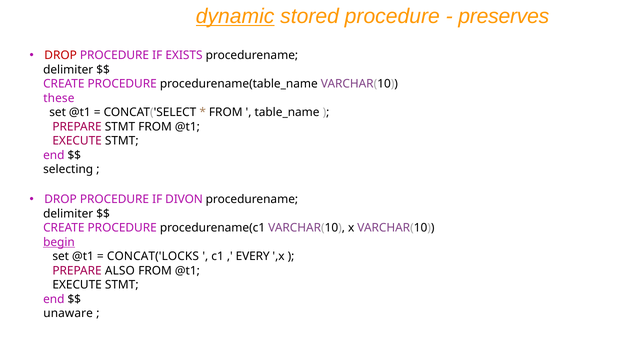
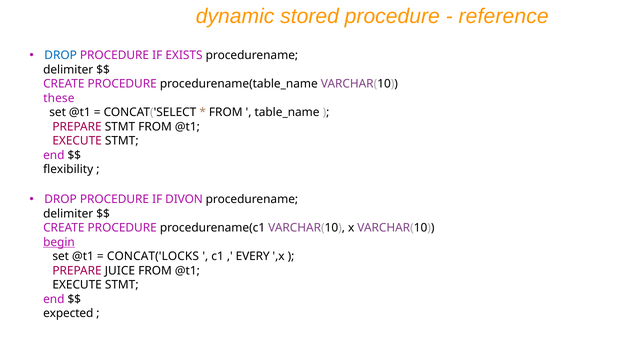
dynamic underline: present -> none
preserves: preserves -> reference
DROP at (61, 55) colour: red -> blue
selecting: selecting -> flexibility
ALSO: ALSO -> JUICE
unaware: unaware -> expected
